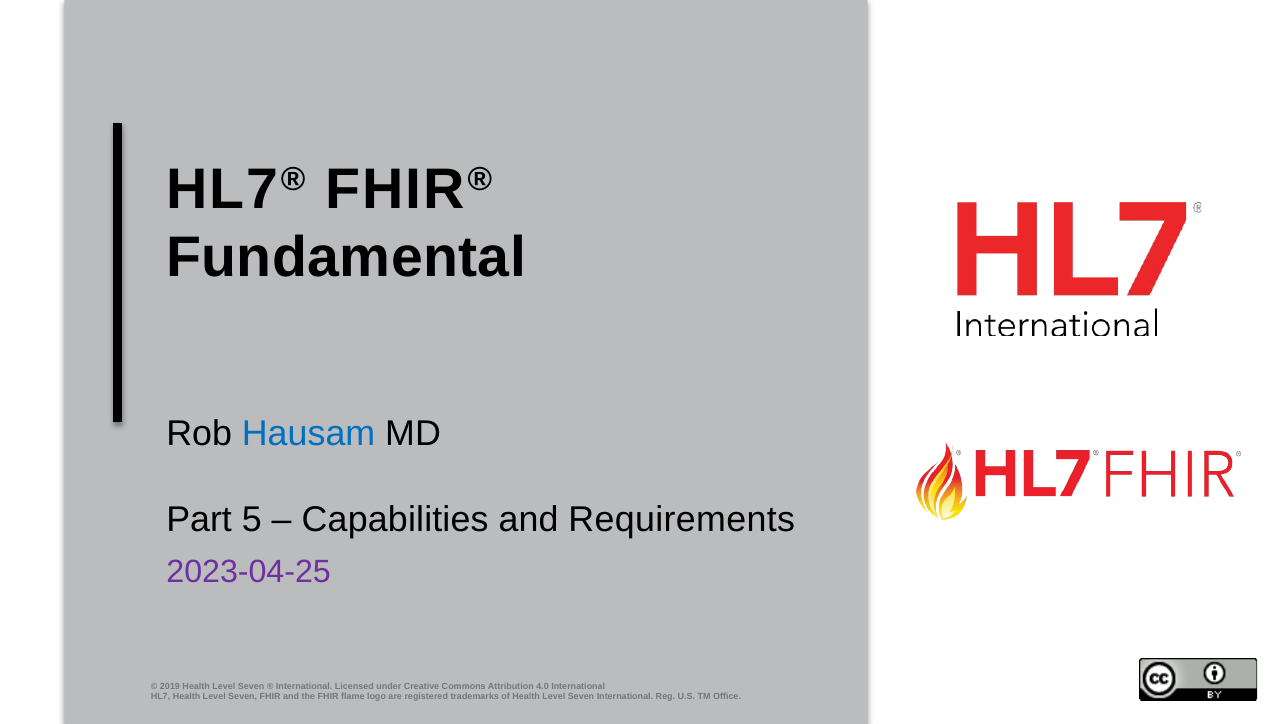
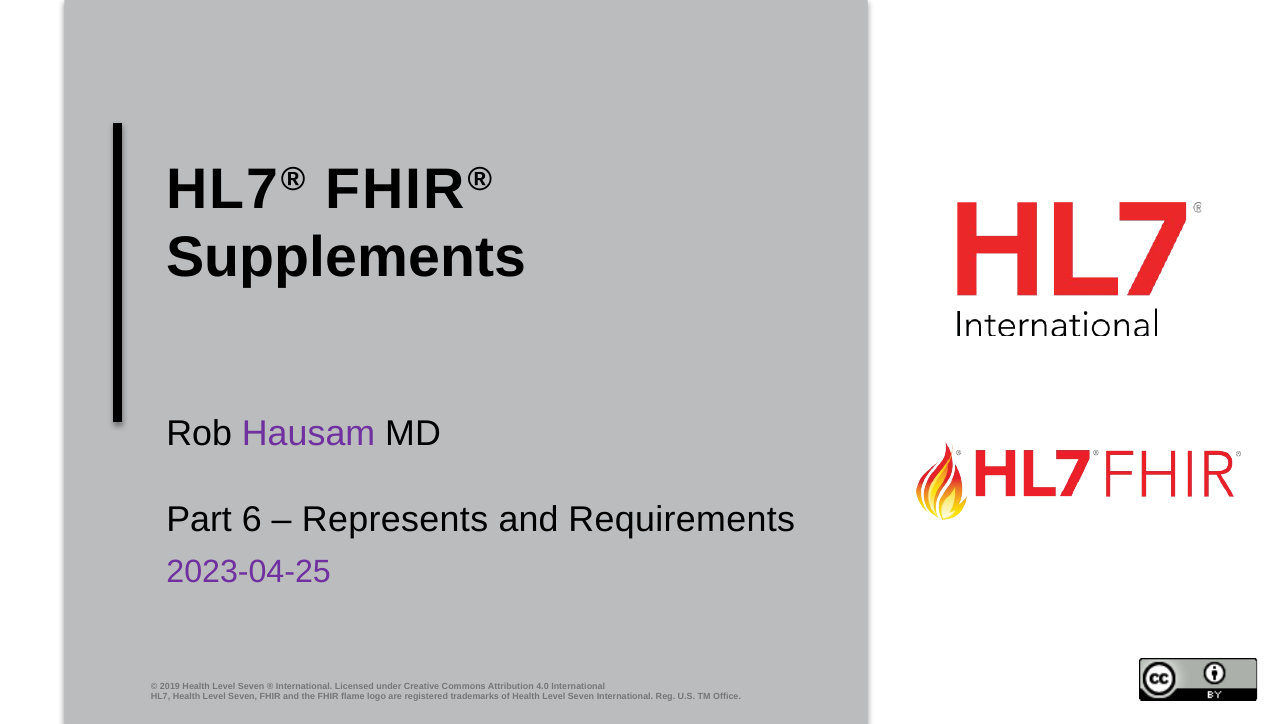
Fundamental: Fundamental -> Supplements
Hausam colour: blue -> purple
5: 5 -> 6
Capabilities: Capabilities -> Represents
